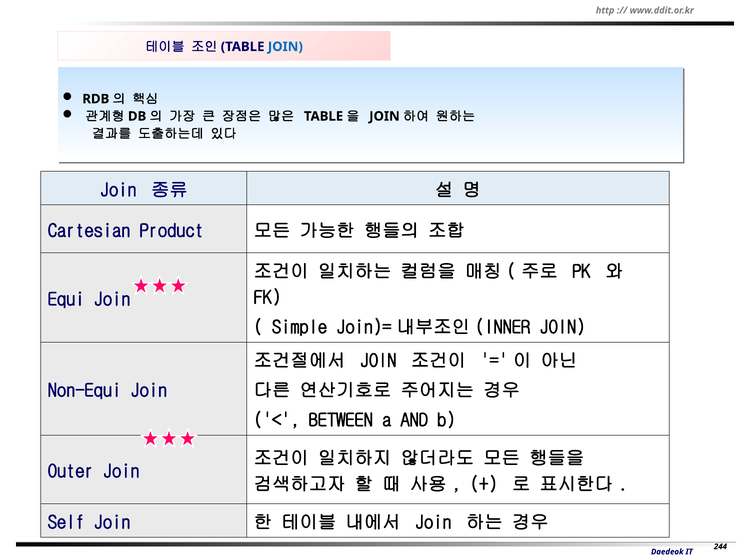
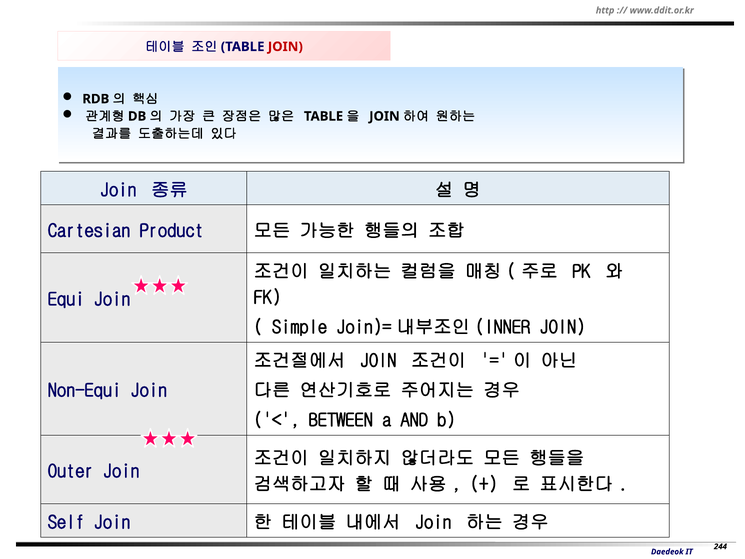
JOIN at (285, 47) colour: blue -> red
